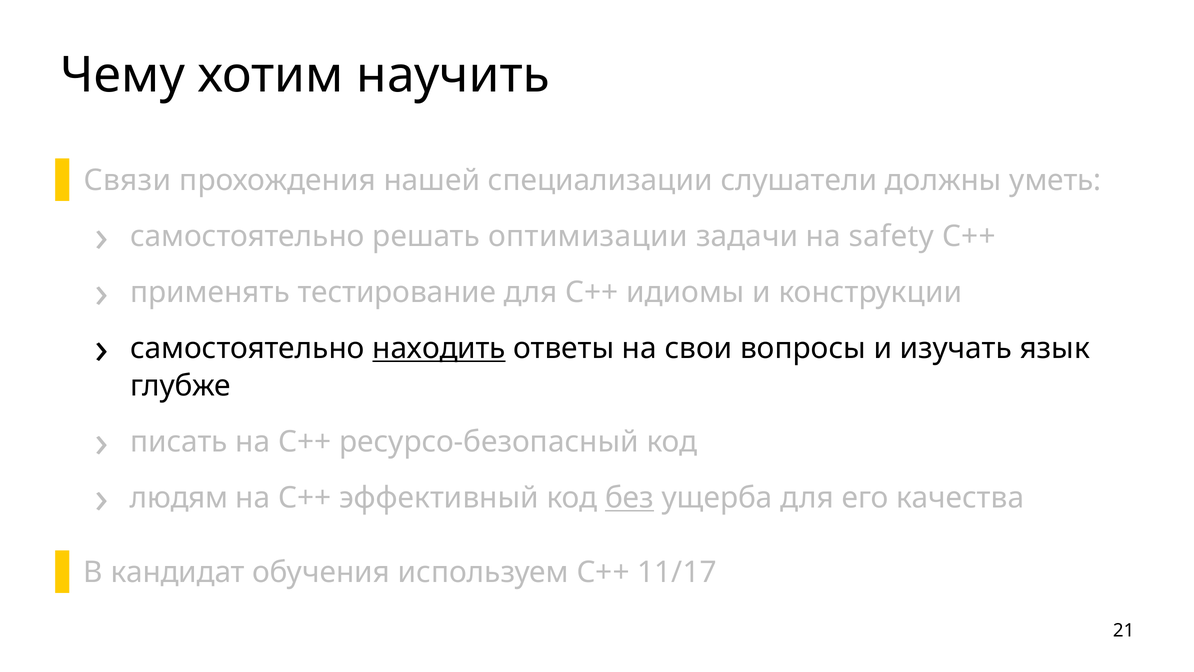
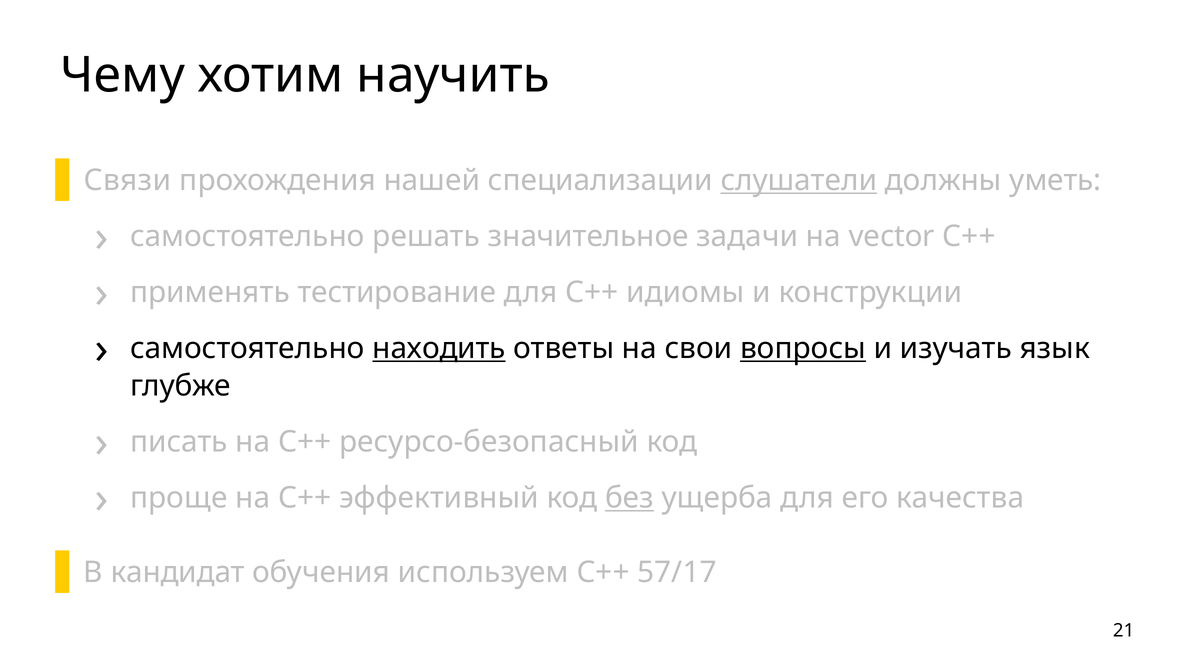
слушатели underline: none -> present
оптимизации: оптимизации -> значительное
safety: safety -> vector
вопросы underline: none -> present
людям: людям -> проще
11/17: 11/17 -> 57/17
